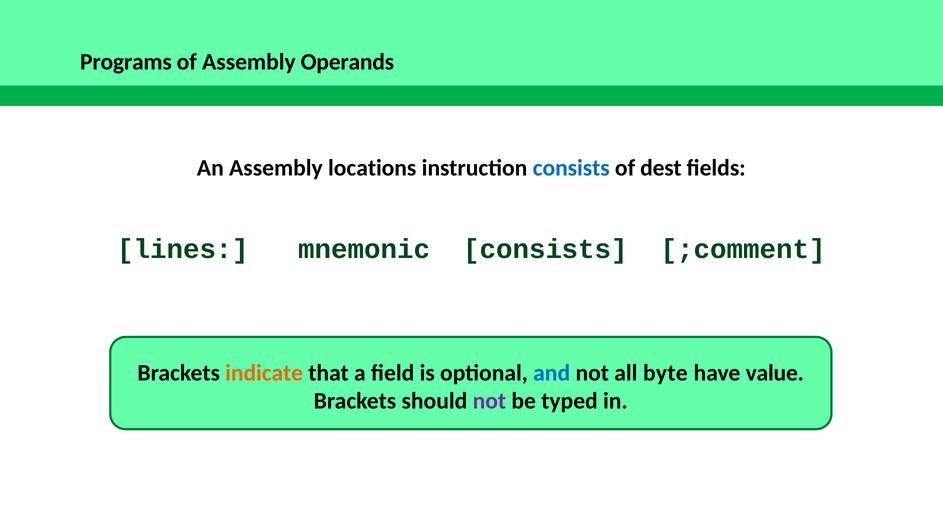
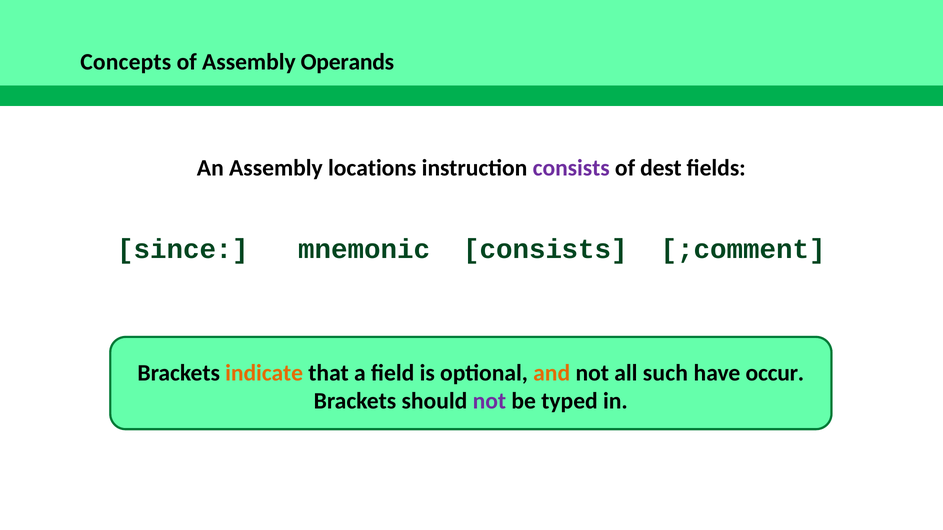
Programs: Programs -> Concepts
consists at (571, 168) colour: blue -> purple
lines: lines -> since
and colour: blue -> orange
byte: byte -> such
value: value -> occur
